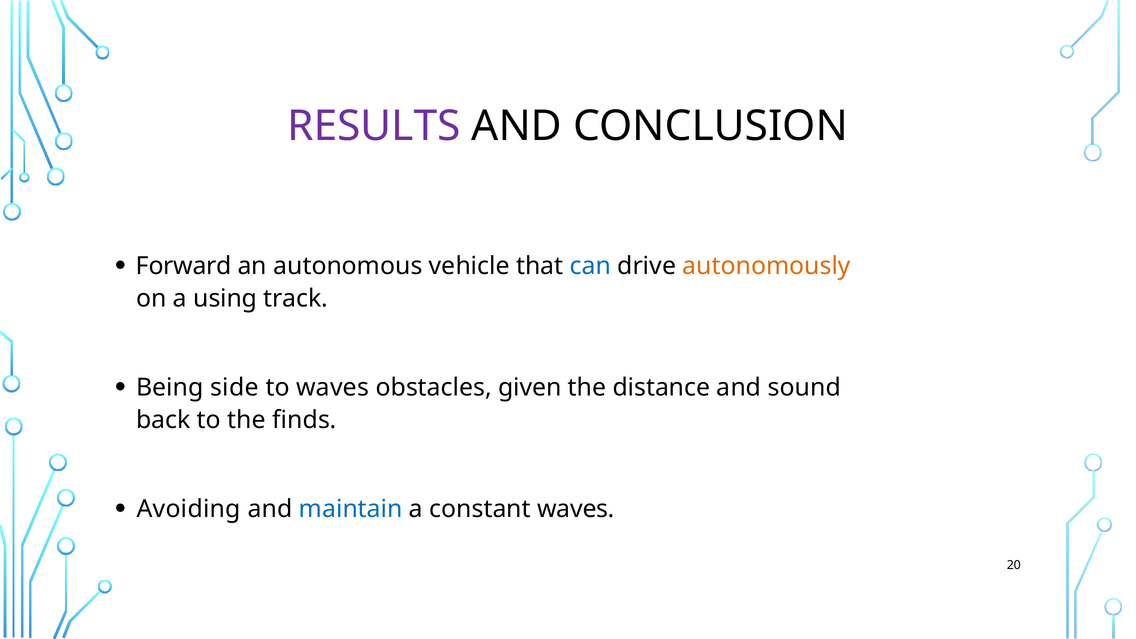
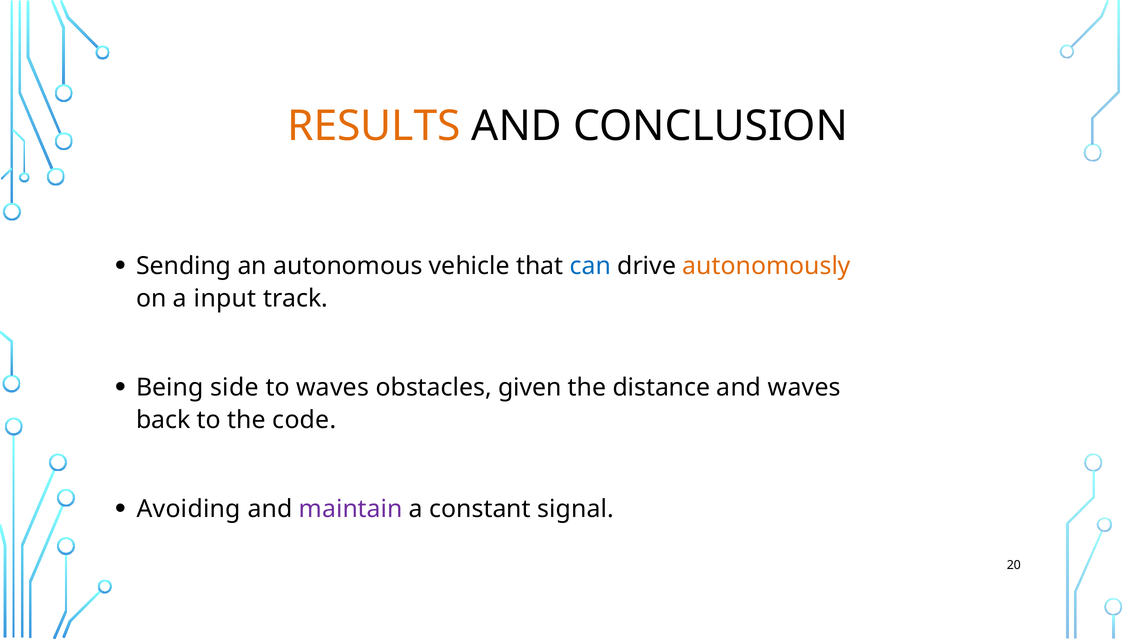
RESULTS colour: purple -> orange
Forward: Forward -> Sending
using: using -> input
and sound: sound -> waves
finds: finds -> code
maintain colour: blue -> purple
constant waves: waves -> signal
